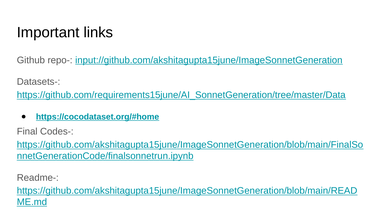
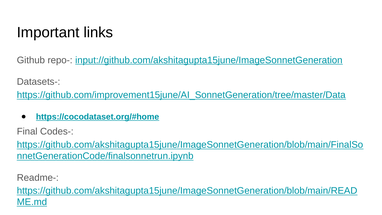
https://github.com/requirements15june/AI_SonnetGeneration/tree/master/Data: https://github.com/requirements15june/AI_SonnetGeneration/tree/master/Data -> https://github.com/improvement15june/AI_SonnetGeneration/tree/master/Data
